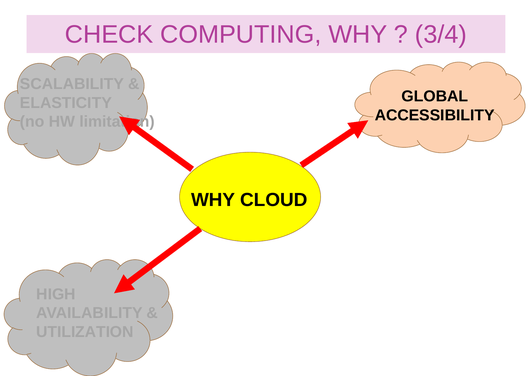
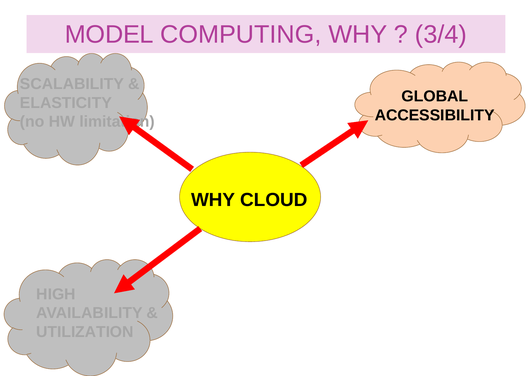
CHECK: CHECK -> MODEL
